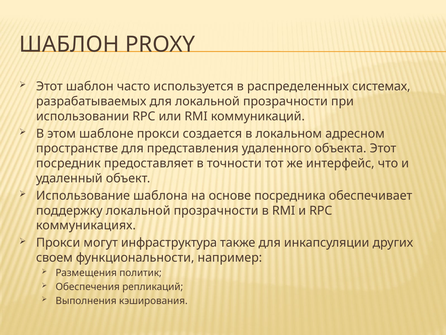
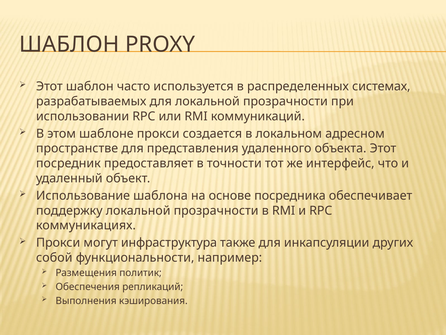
своем: своем -> собой
